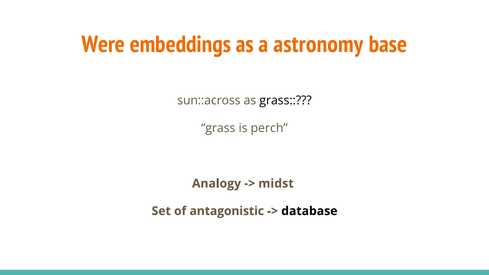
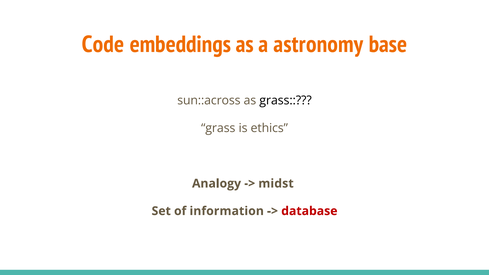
Were: Were -> Code
perch: perch -> ethics
antagonistic: antagonistic -> information
database colour: black -> red
